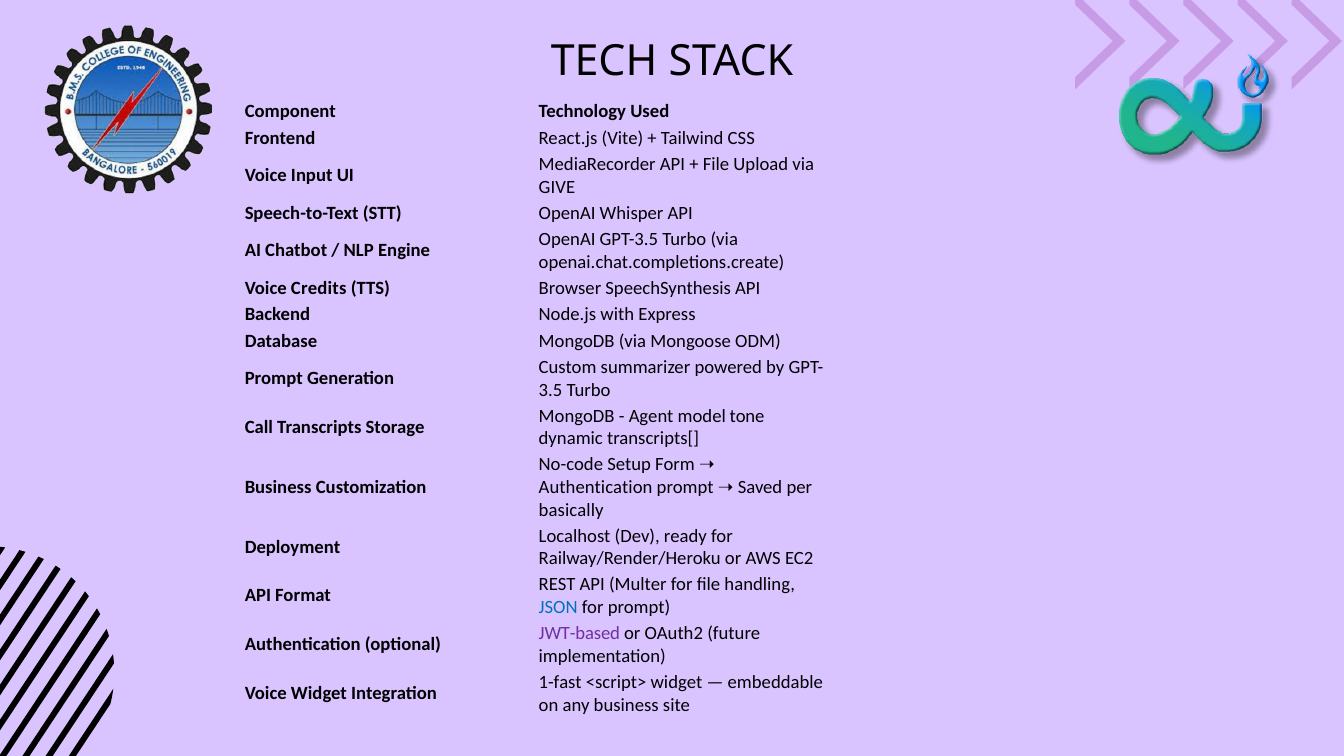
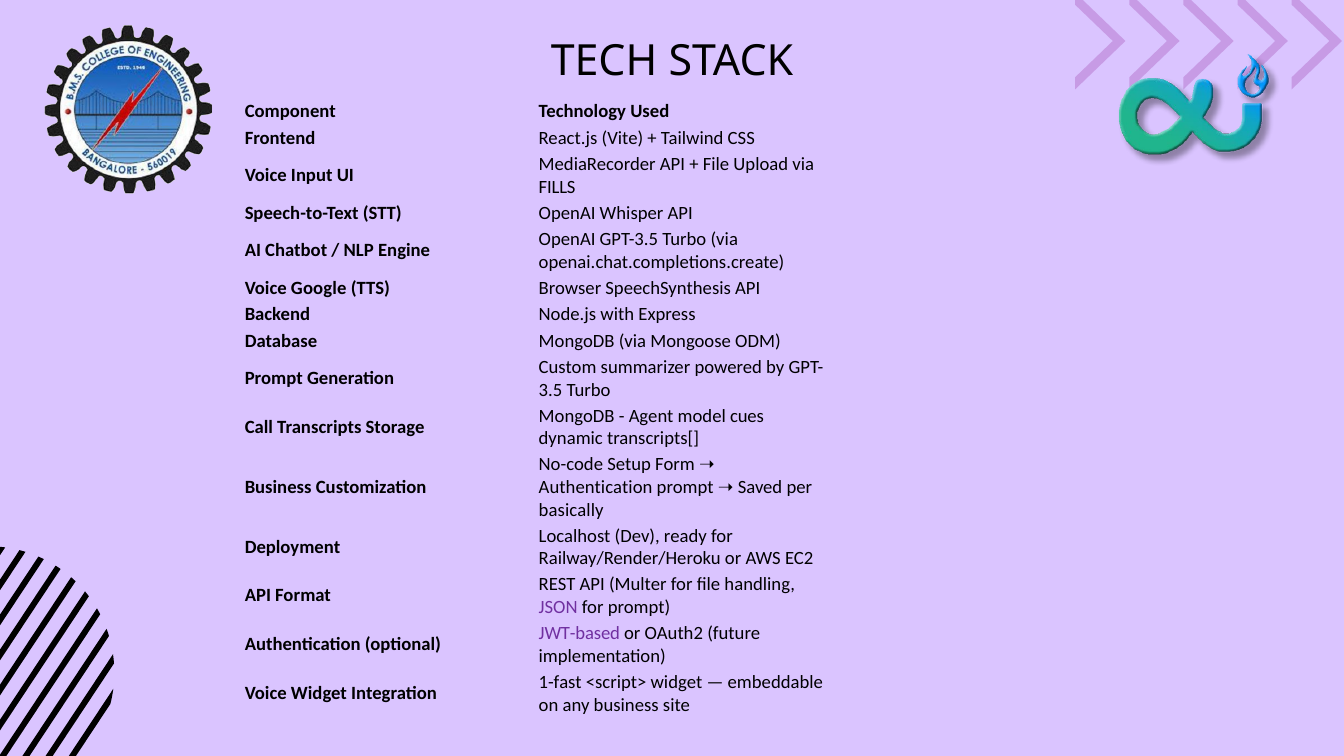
GIVE: GIVE -> FILLS
Credits: Credits -> Google
tone: tone -> cues
JSON colour: blue -> purple
